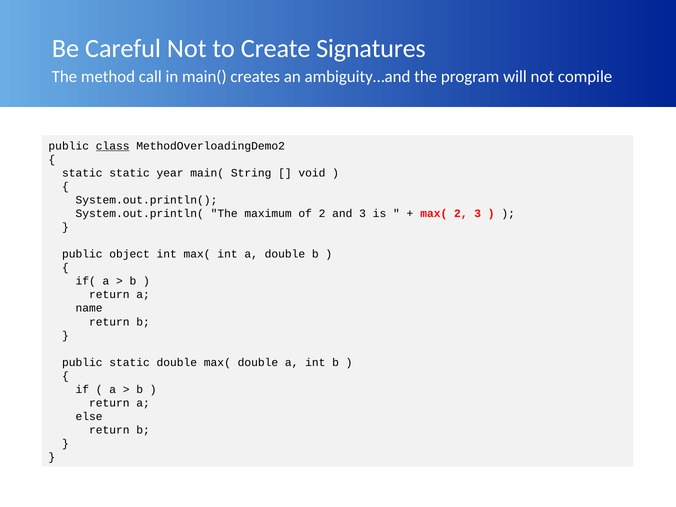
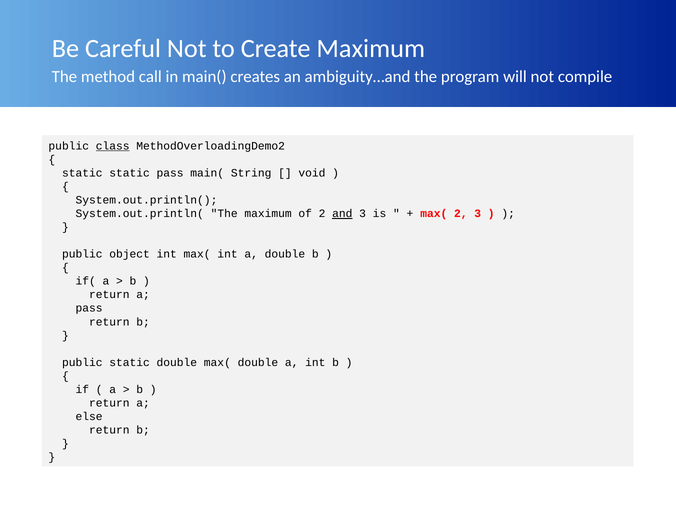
Create Signatures: Signatures -> Maximum
static year: year -> pass
and underline: none -> present
name at (89, 308): name -> pass
